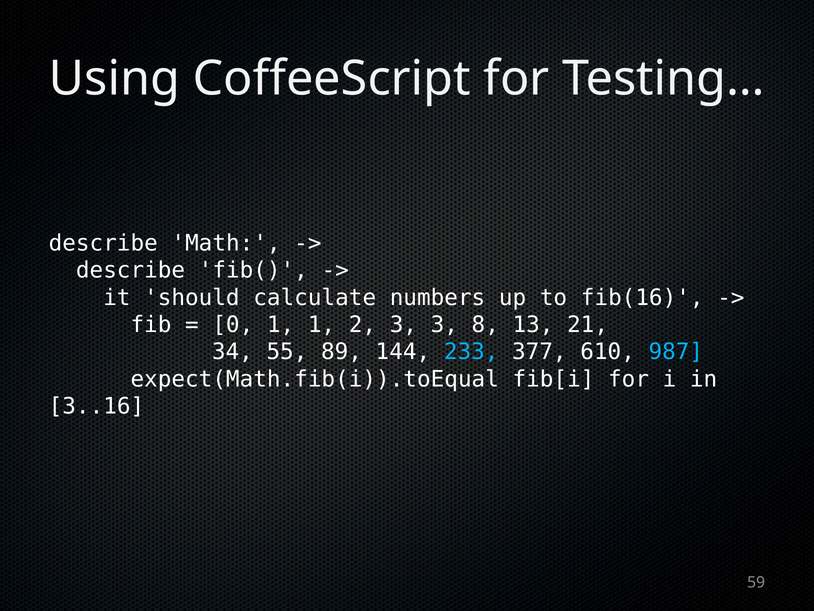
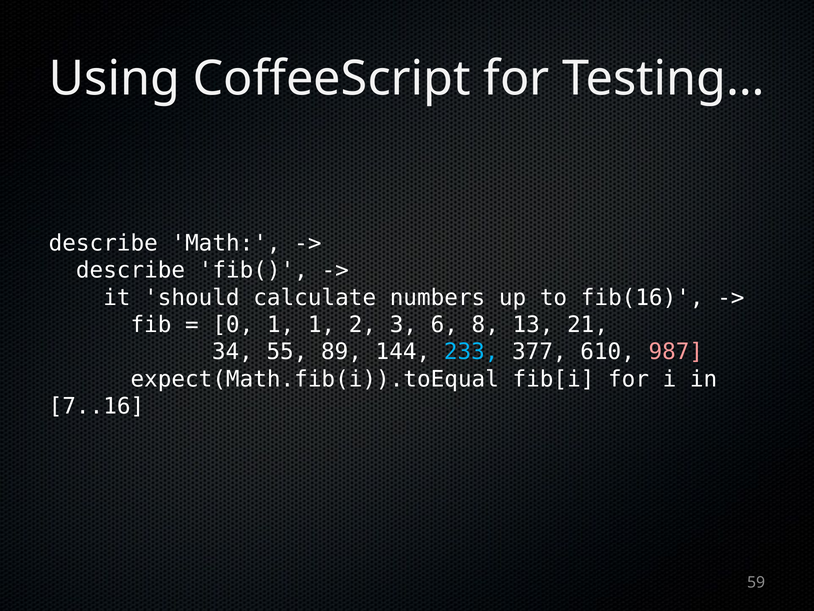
3 3: 3 -> 6
987 colour: light blue -> pink
3..16: 3..16 -> 7..16
